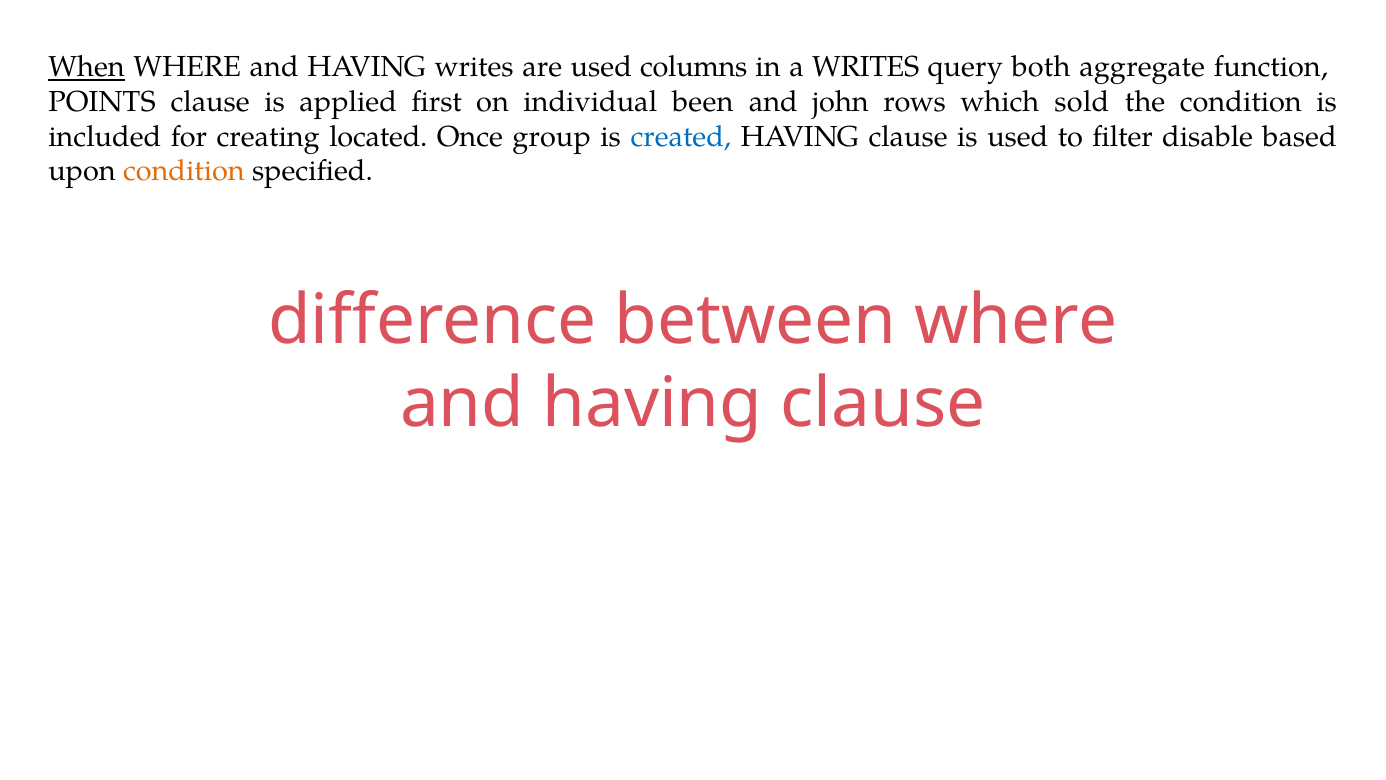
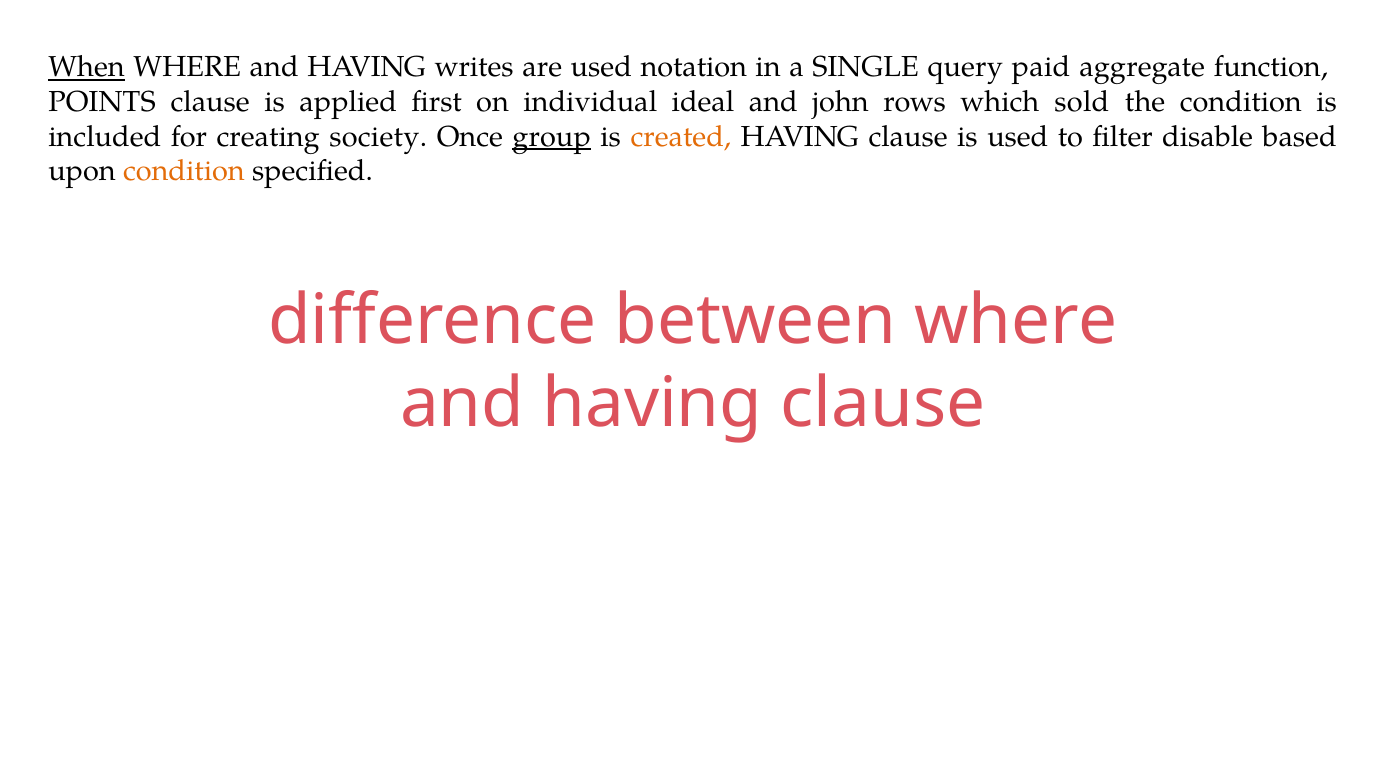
columns: columns -> notation
a WRITES: WRITES -> SINGLE
both: both -> paid
been: been -> ideal
located: located -> society
group underline: none -> present
created colour: blue -> orange
